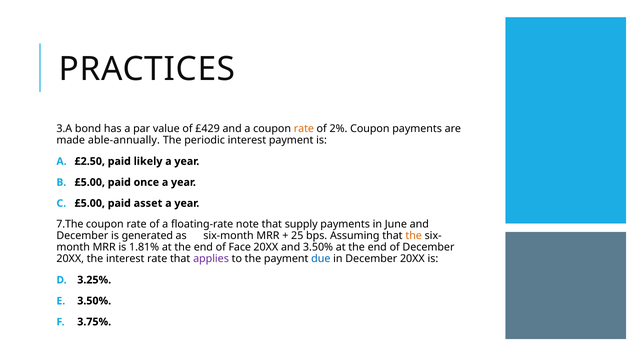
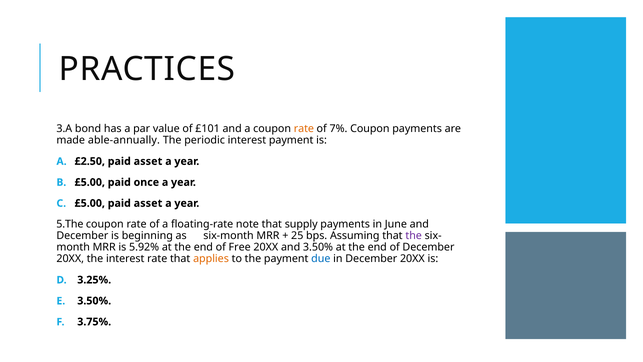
£429: £429 -> £101
2%: 2% -> 7%
£2.50 paid likely: likely -> asset
7.The: 7.The -> 5.The
generated: generated -> beginning
the at (414, 236) colour: orange -> purple
1.81%: 1.81% -> 5.92%
Face: Face -> Free
applies colour: purple -> orange
